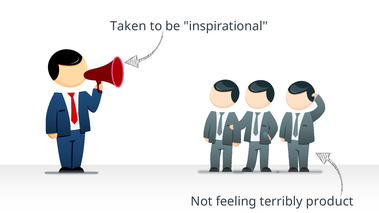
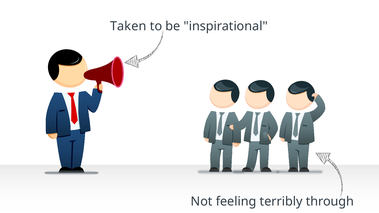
product: product -> through
